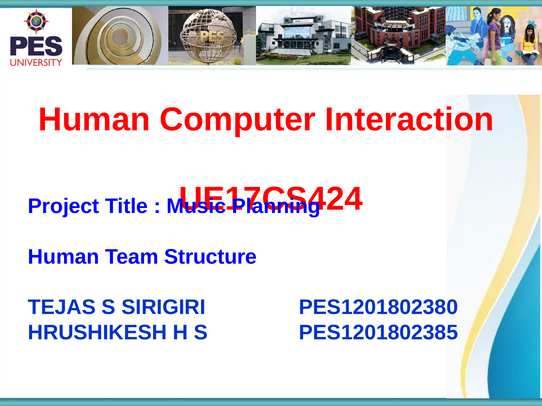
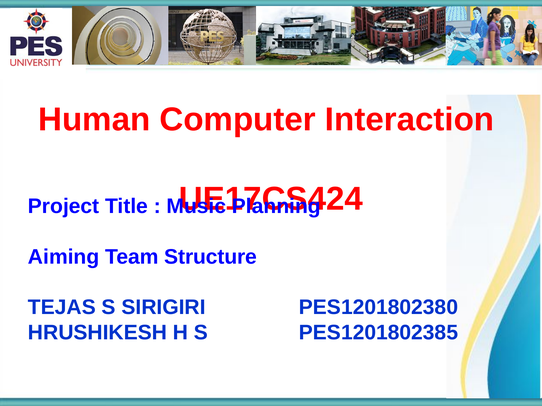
Human at (64, 257): Human -> Aiming
